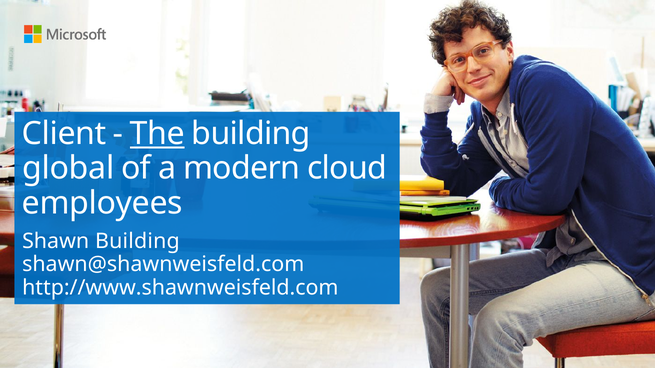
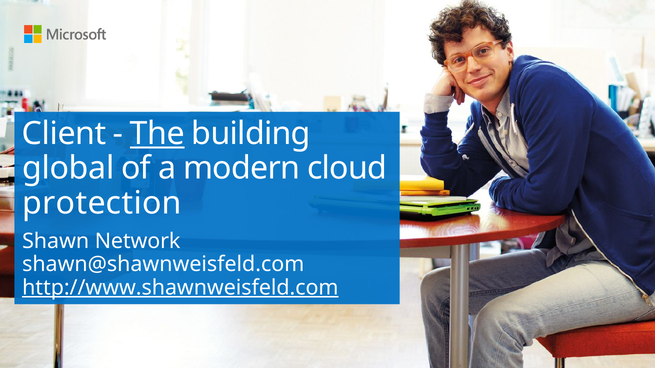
employees: employees -> protection
Shawn Building: Building -> Network
http://www.shawnweisfeld.com underline: none -> present
